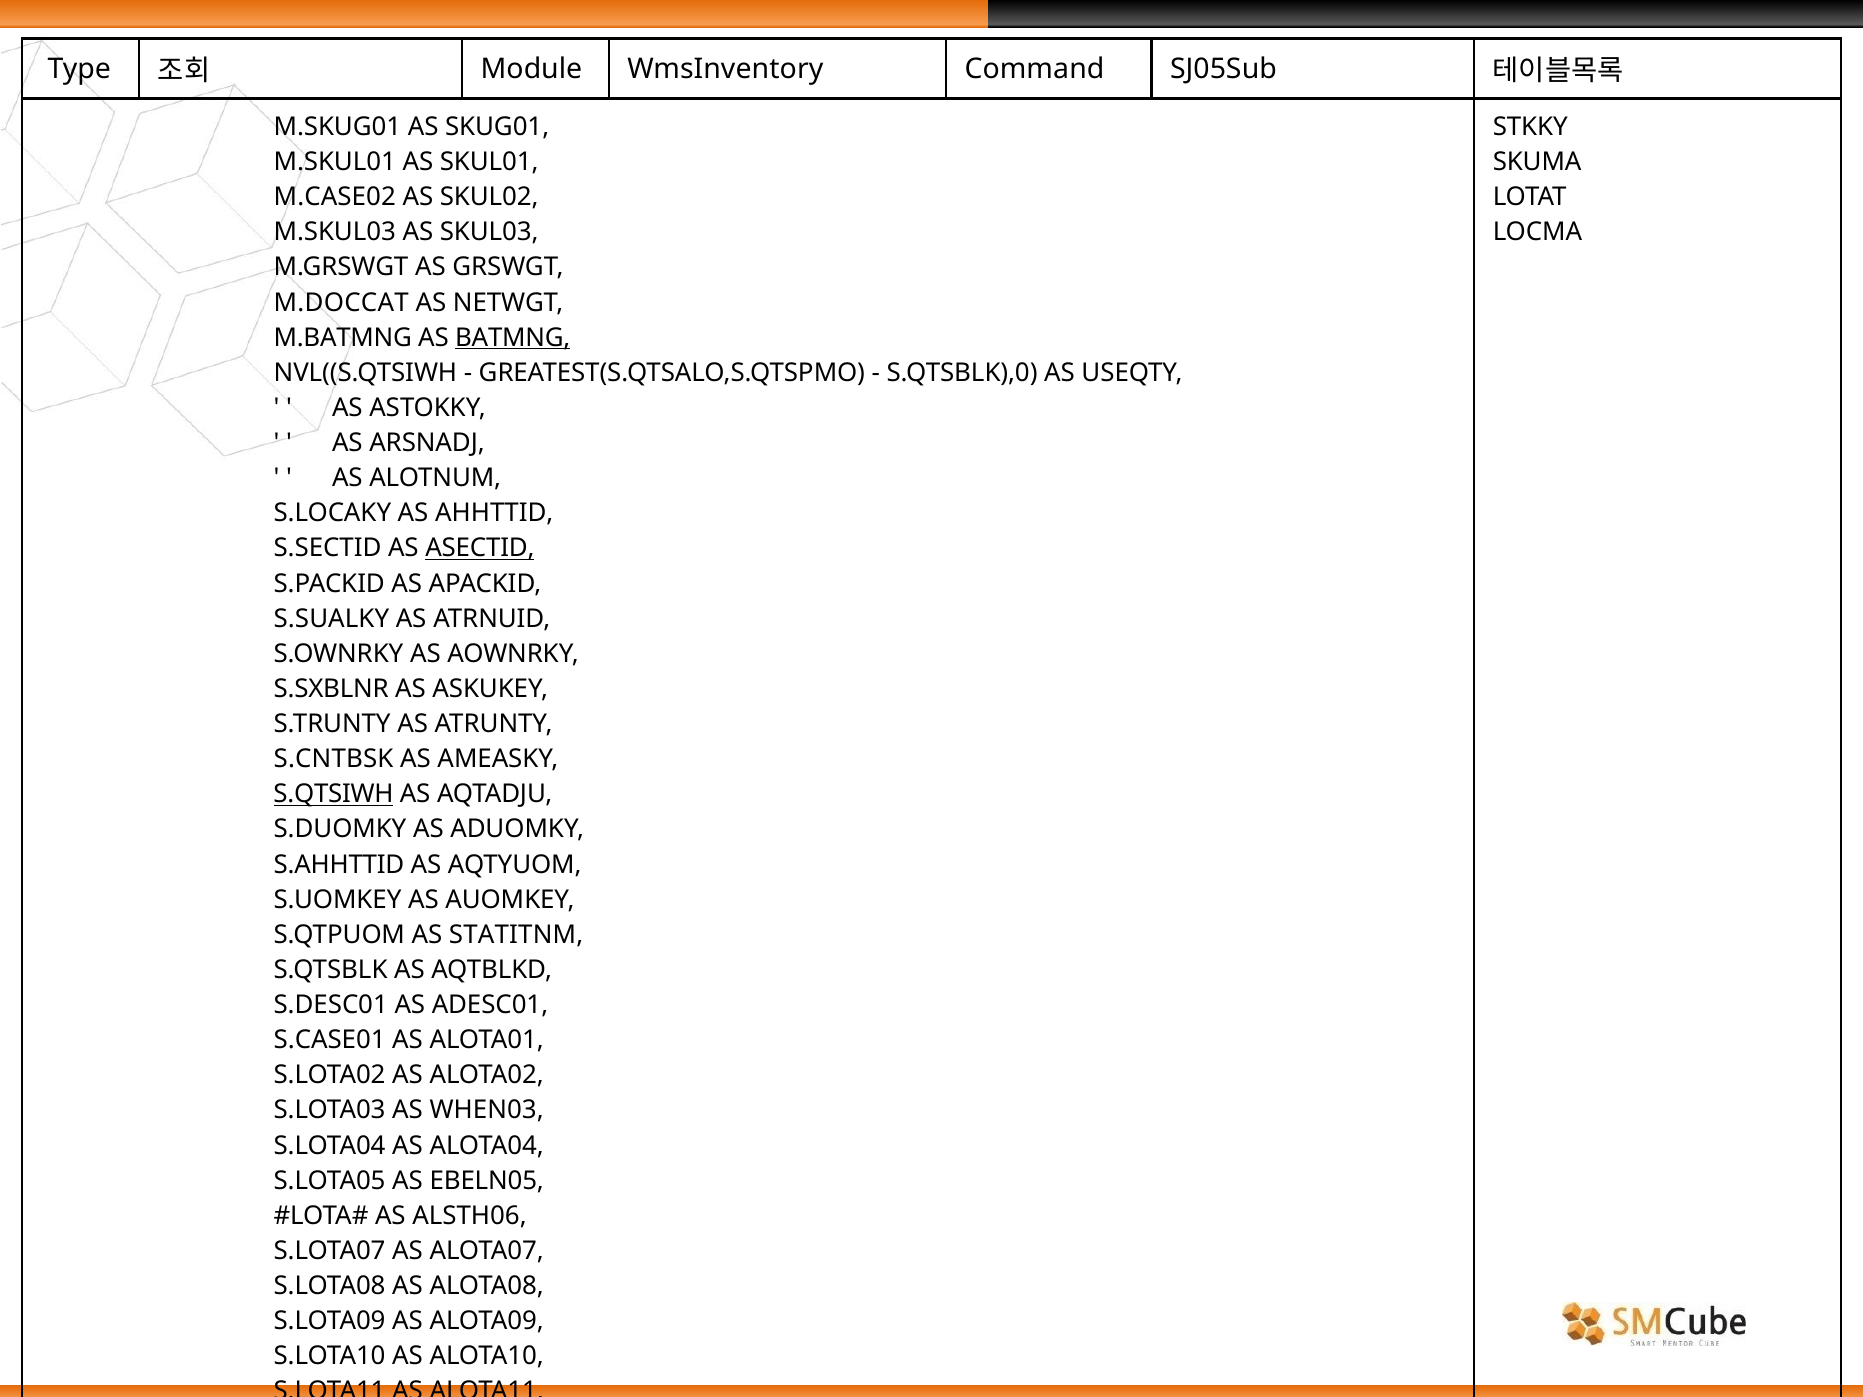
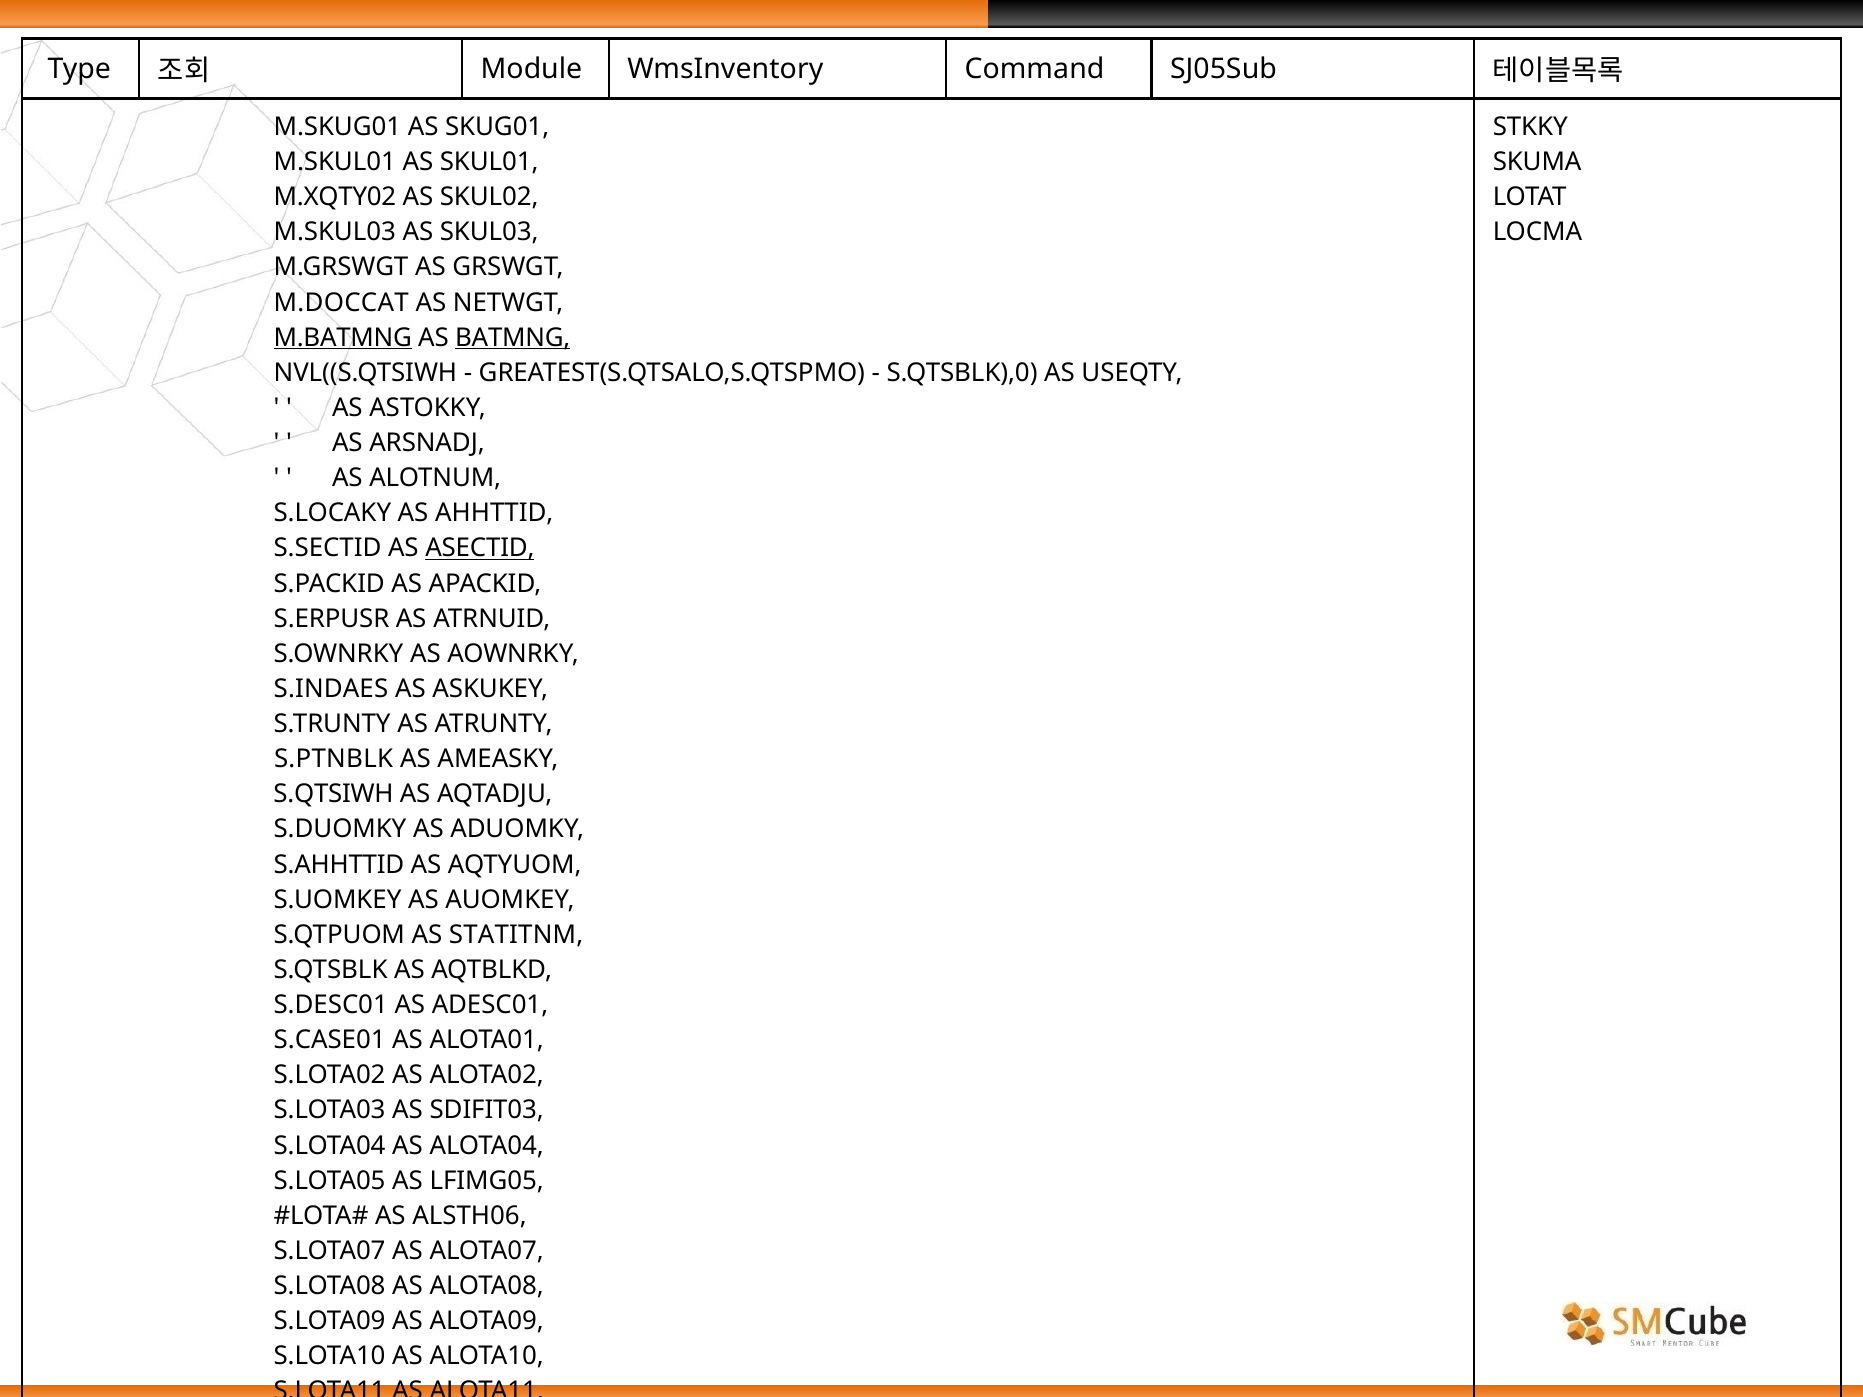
M.CASE02: M.CASE02 -> M.XQTY02
M.BATMNG underline: none -> present
S.SUALKY: S.SUALKY -> S.ERPUSR
S.SXBLNR: S.SXBLNR -> S.INDAES
S.CNTBSK: S.CNTBSK -> S.PTNBLK
S.QTSIWH underline: present -> none
WHEN03: WHEN03 -> SDIFIT03
EBELN05: EBELN05 -> LFIMG05
